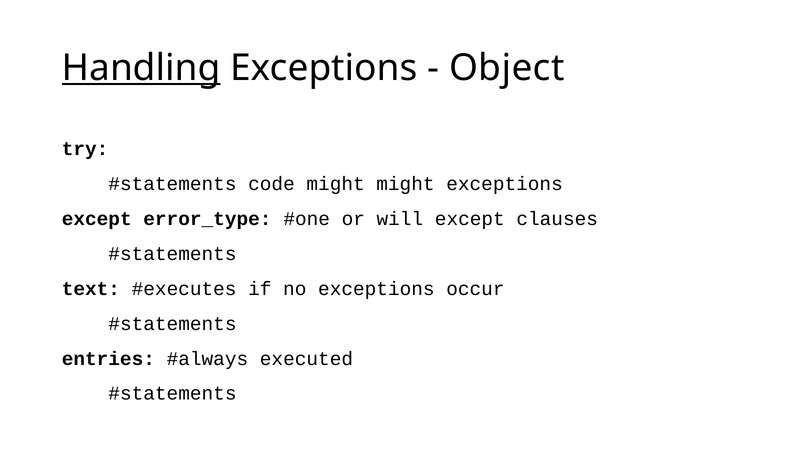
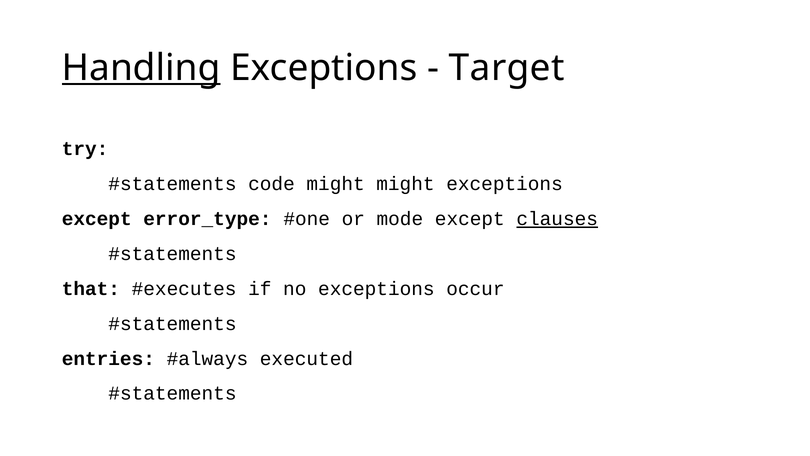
Object: Object -> Target
will: will -> mode
clauses underline: none -> present
text: text -> that
